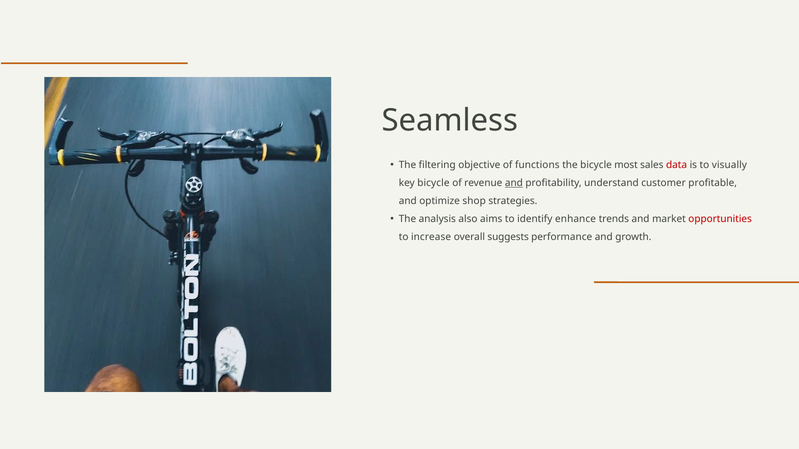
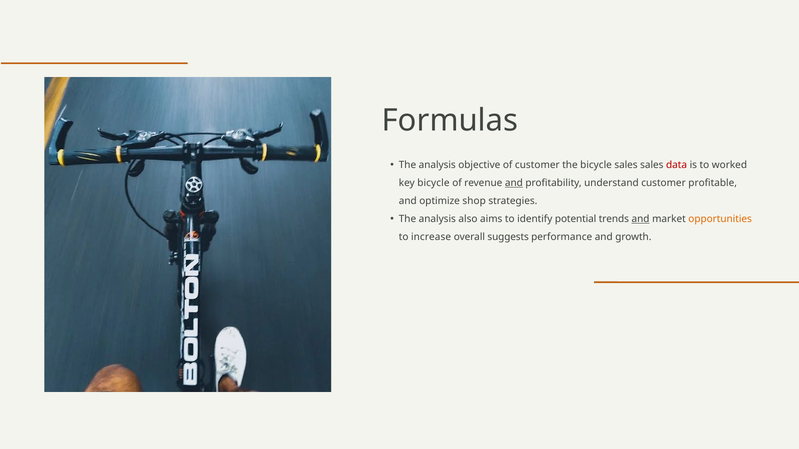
Seamless: Seamless -> Formulas
filtering at (437, 165): filtering -> analysis
of functions: functions -> customer
bicycle most: most -> sales
visually: visually -> worked
enhance: enhance -> potential
and at (641, 219) underline: none -> present
opportunities colour: red -> orange
